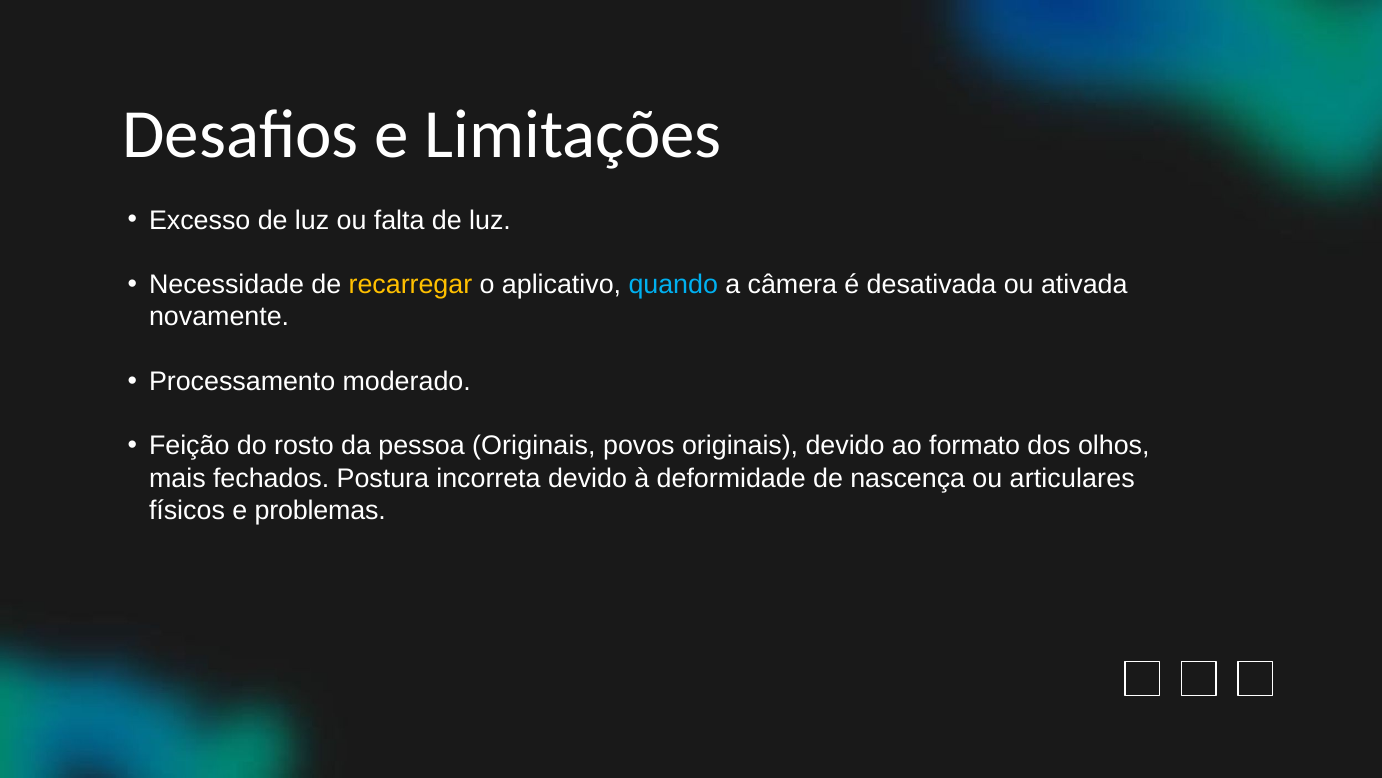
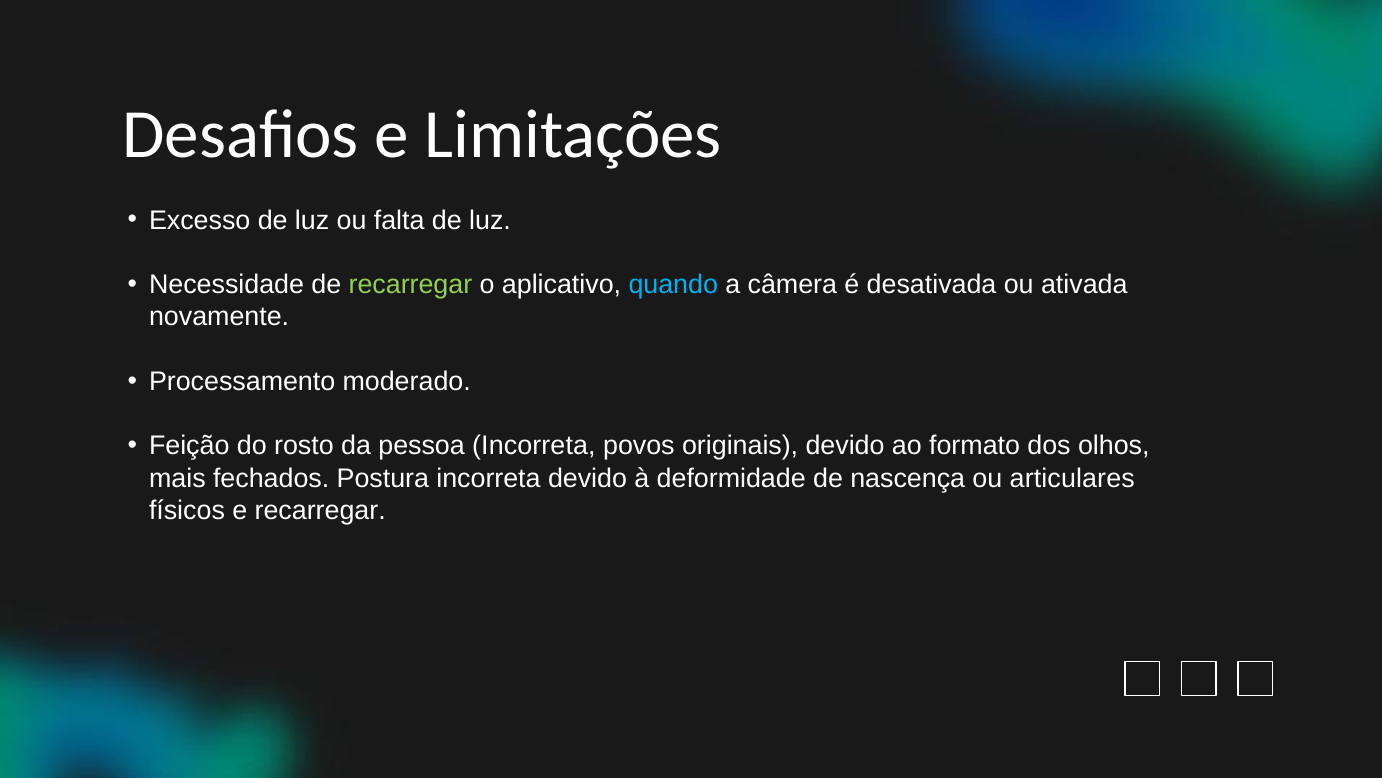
recarregar at (410, 285) colour: yellow -> light green
pessoa Originais: Originais -> Incorreta
e problemas: problemas -> recarregar
